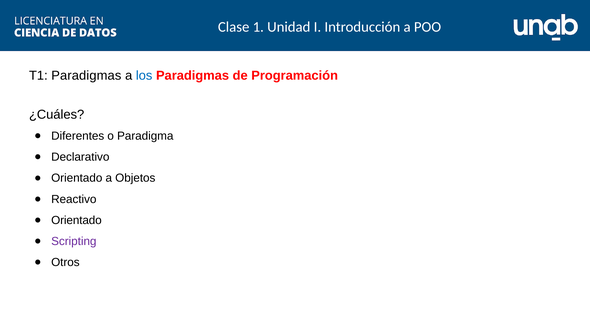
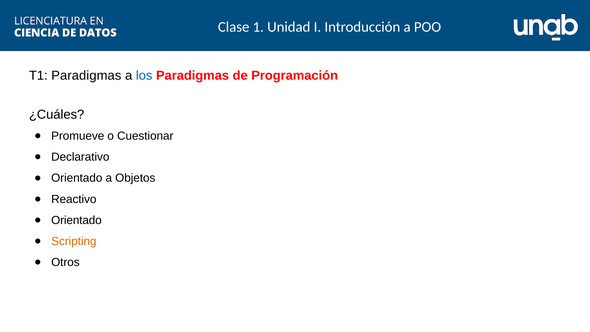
Diferentes: Diferentes -> Promueve
Paradigma: Paradigma -> Cuestionar
Scripting colour: purple -> orange
